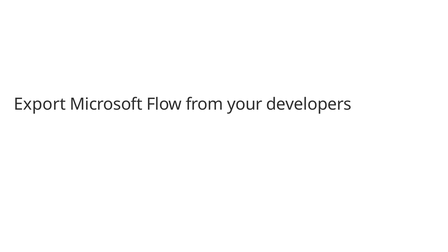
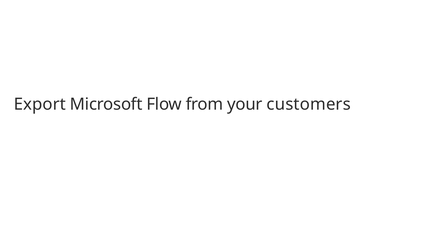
developers: developers -> customers
